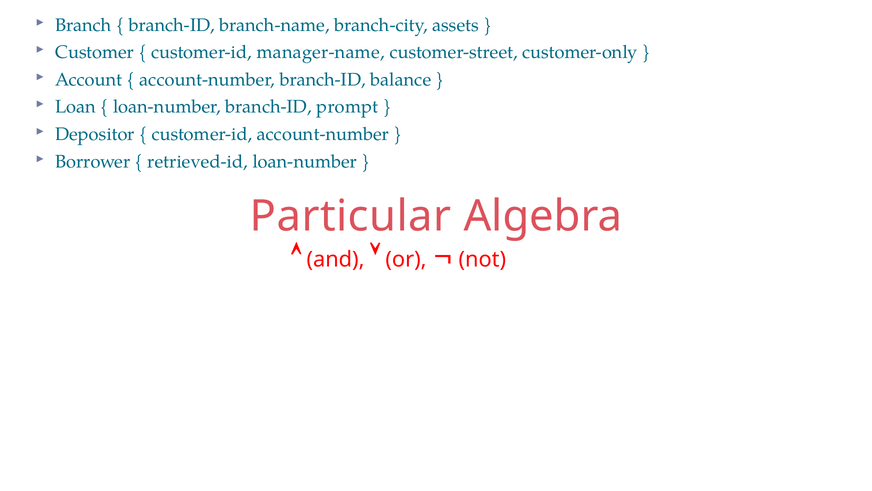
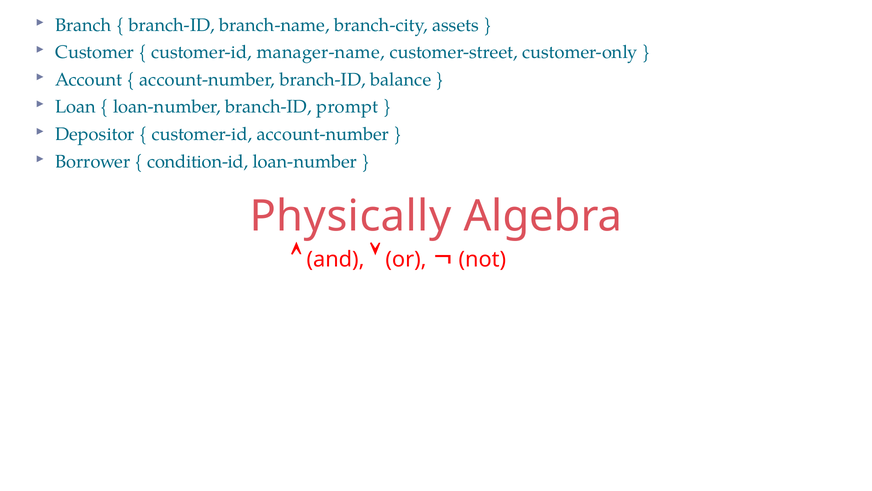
retrieved-id: retrieved-id -> condition-id
Particular: Particular -> Physically
